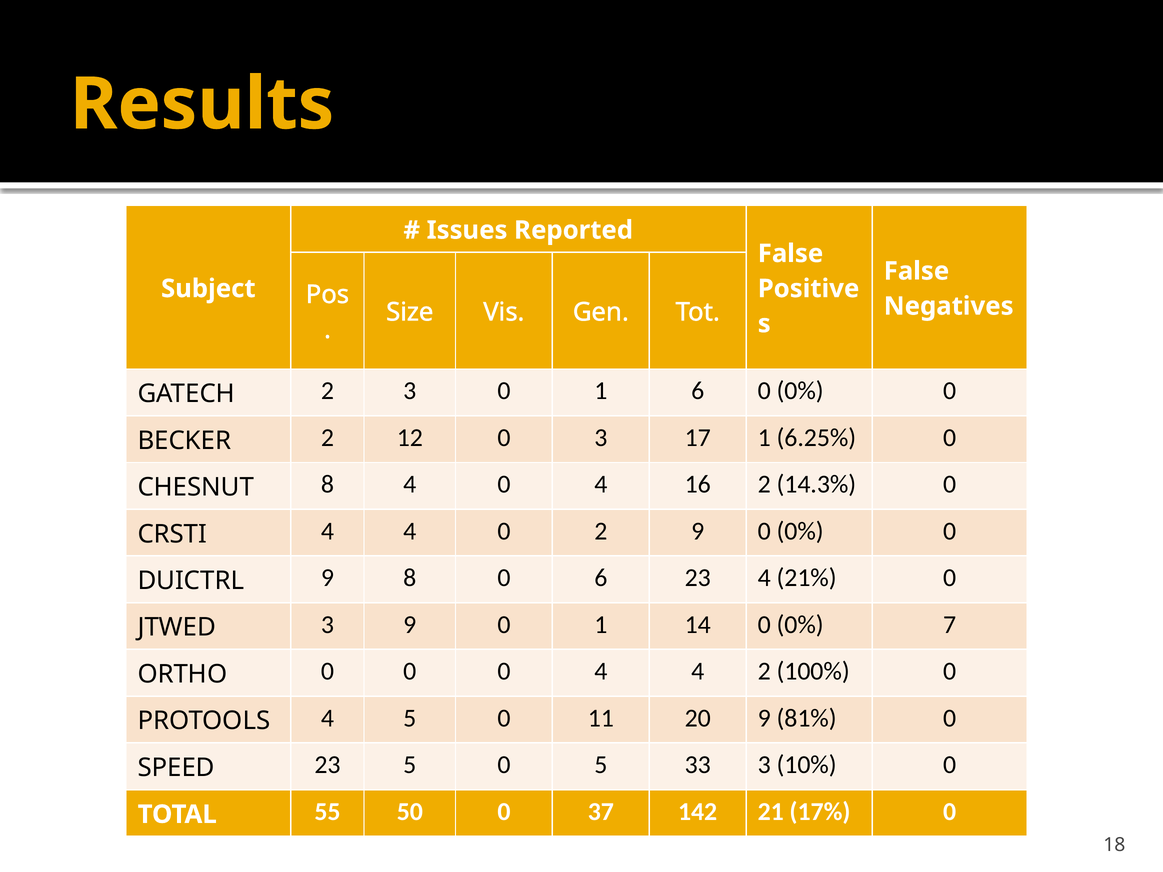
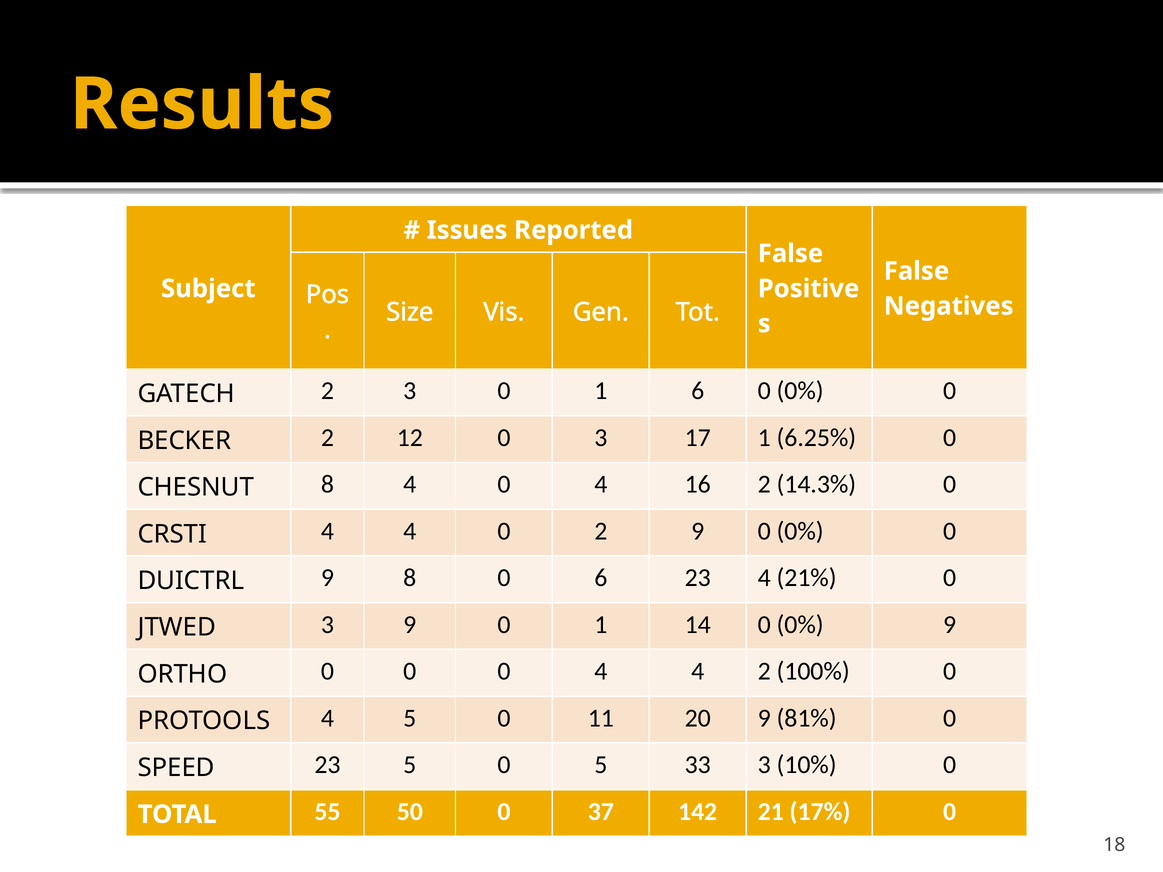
0% 7: 7 -> 9
